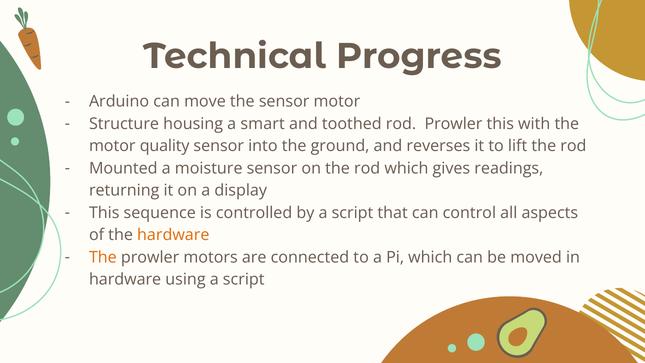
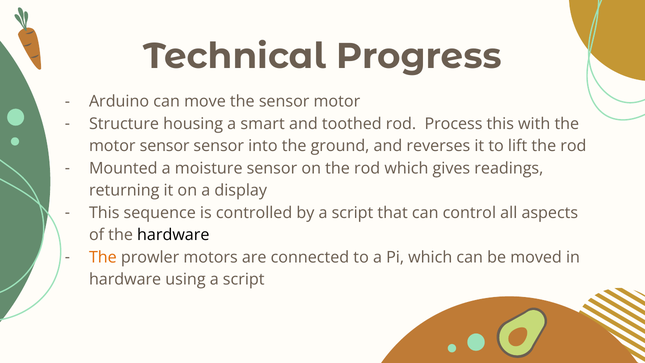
rod Prowler: Prowler -> Process
motor quality: quality -> sensor
hardware at (173, 235) colour: orange -> black
